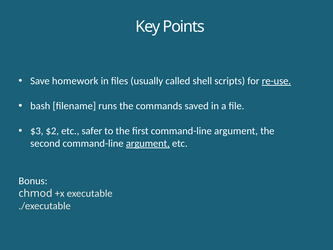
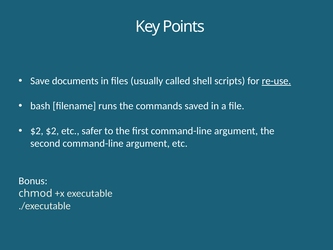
homework: homework -> documents
$3 at (37, 131): $3 -> $2
argument at (148, 143) underline: present -> none
